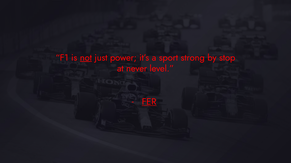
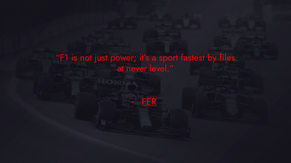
not underline: present -> none
strong: strong -> fastest
stop: stop -> files
